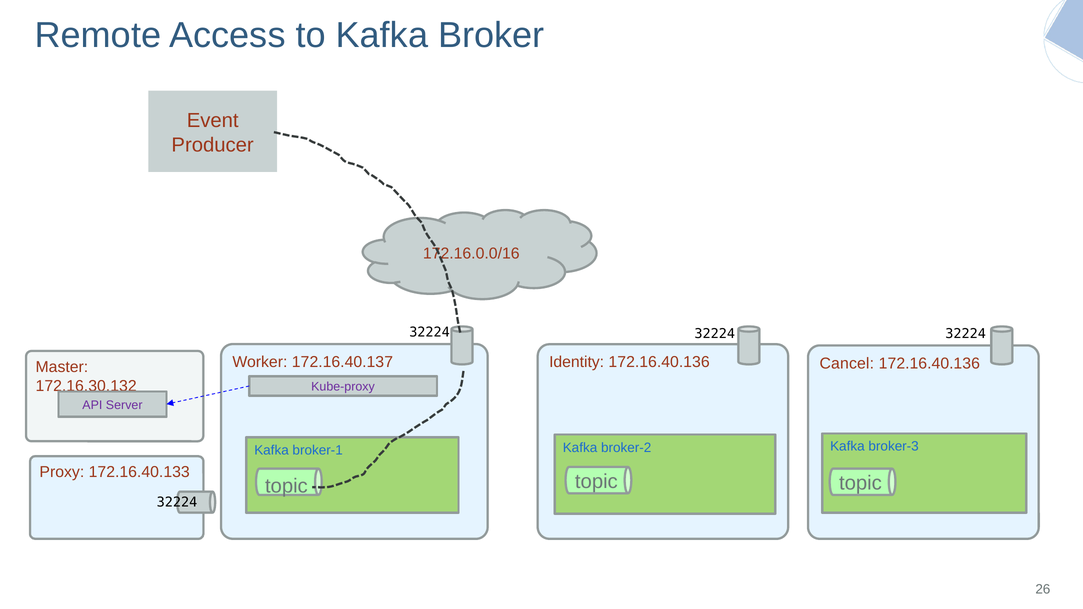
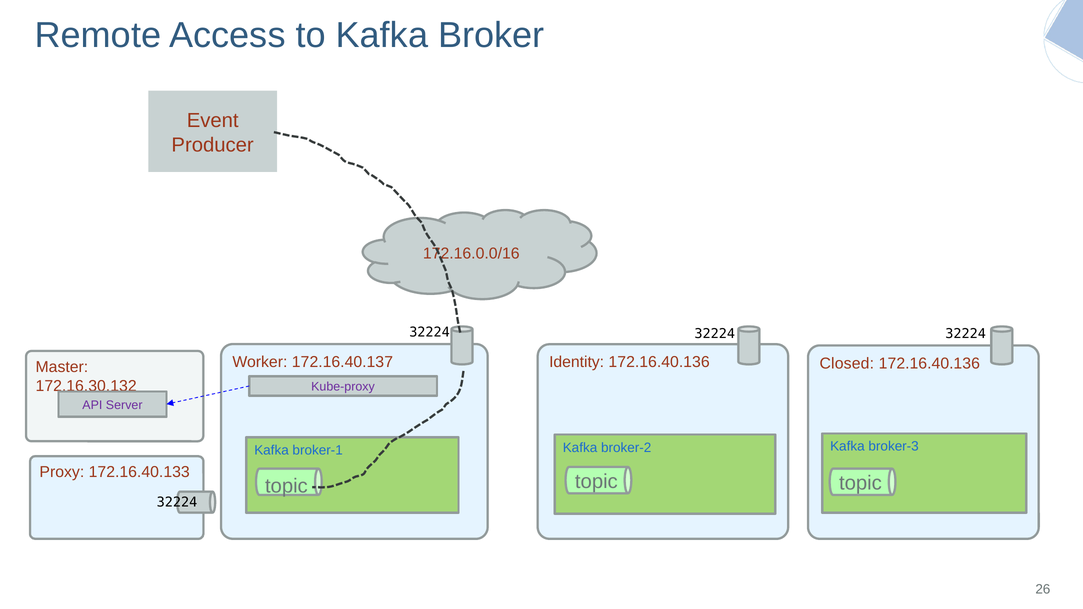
Cancel: Cancel -> Closed
